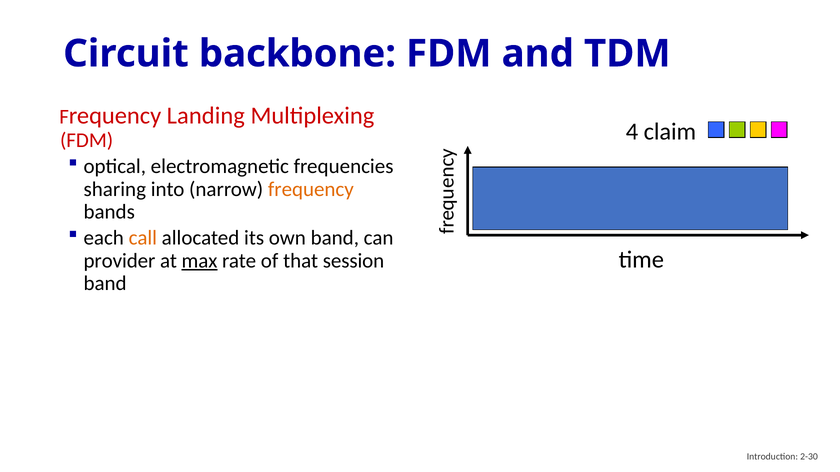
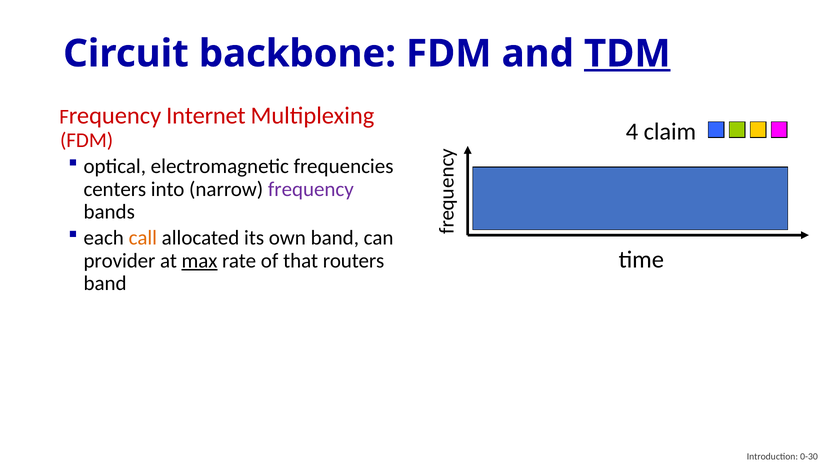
TDM underline: none -> present
Landing: Landing -> Internet
sharing: sharing -> centers
frequency colour: orange -> purple
session: session -> routers
2-30: 2-30 -> 0-30
